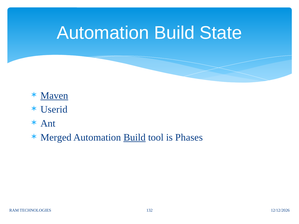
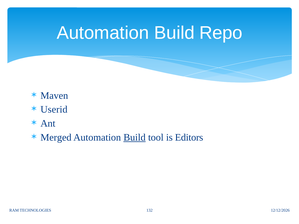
State: State -> Repo
Maven underline: present -> none
Phases: Phases -> Editors
